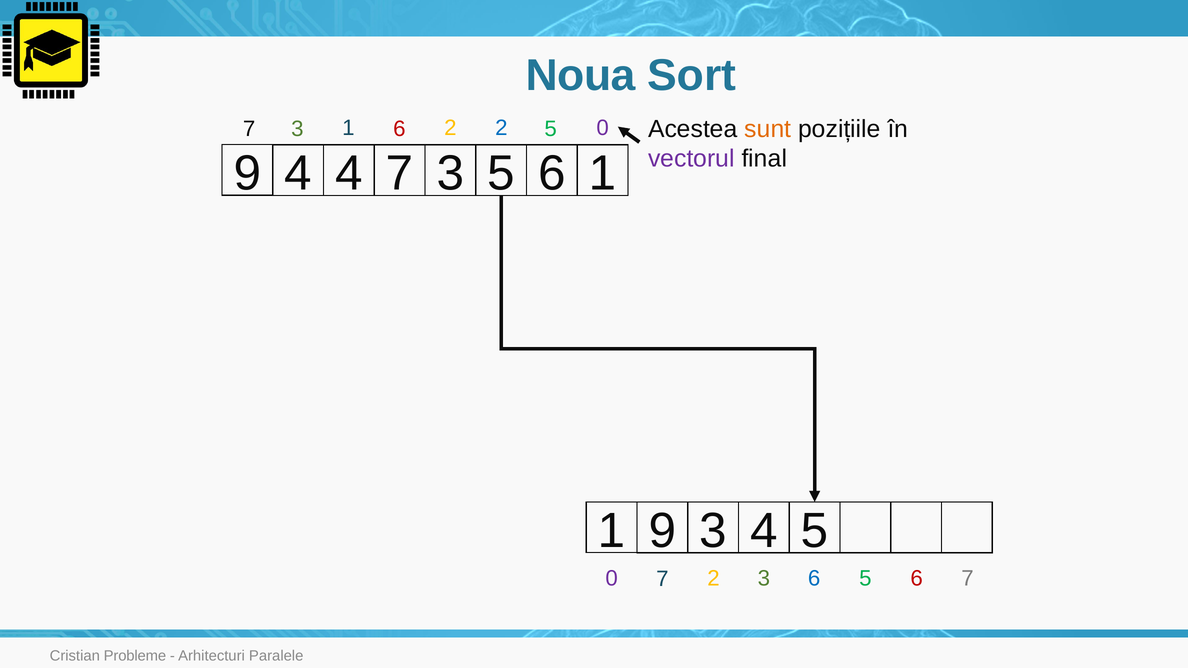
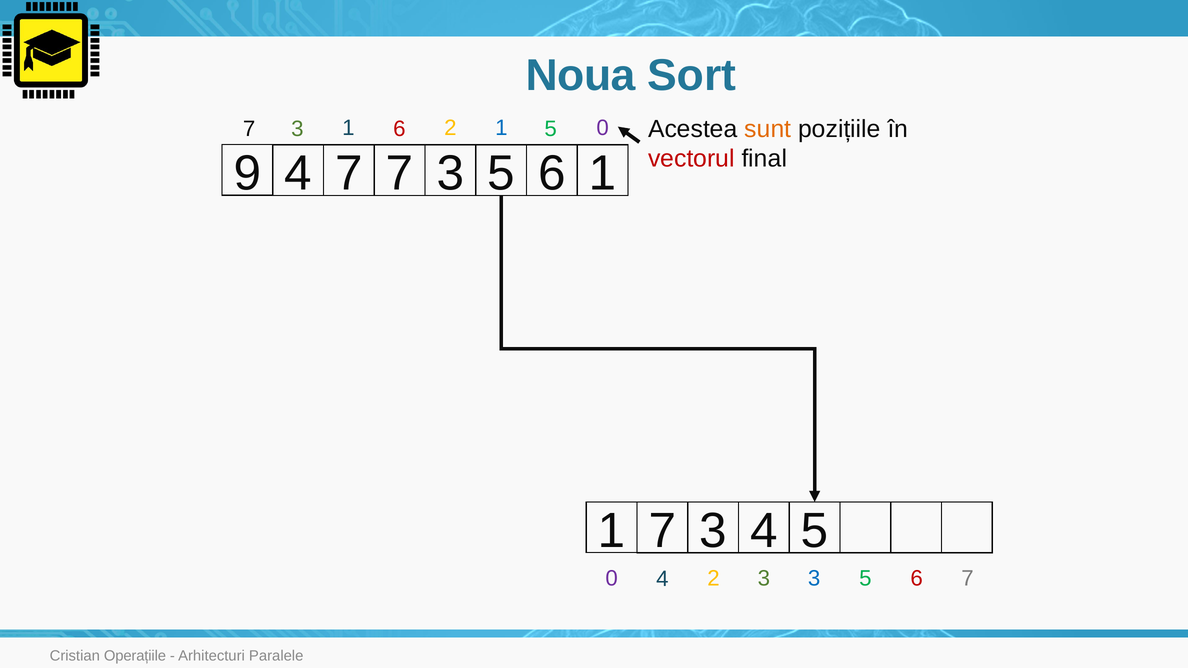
2 2: 2 -> 1
vectorul colour: purple -> red
4 4: 4 -> 7
9 at (662, 531): 9 -> 7
0 7: 7 -> 4
3 6: 6 -> 3
Probleme: Probleme -> Operațiile
